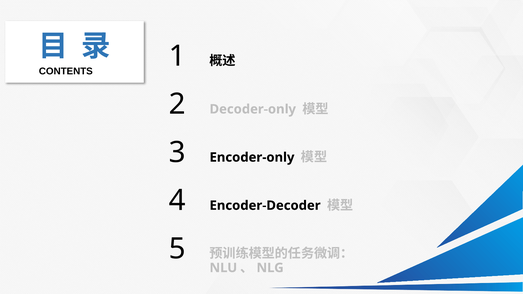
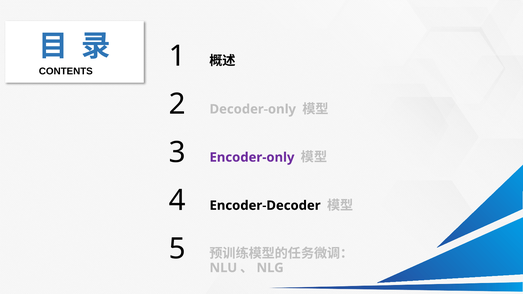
Encoder-only colour: black -> purple
